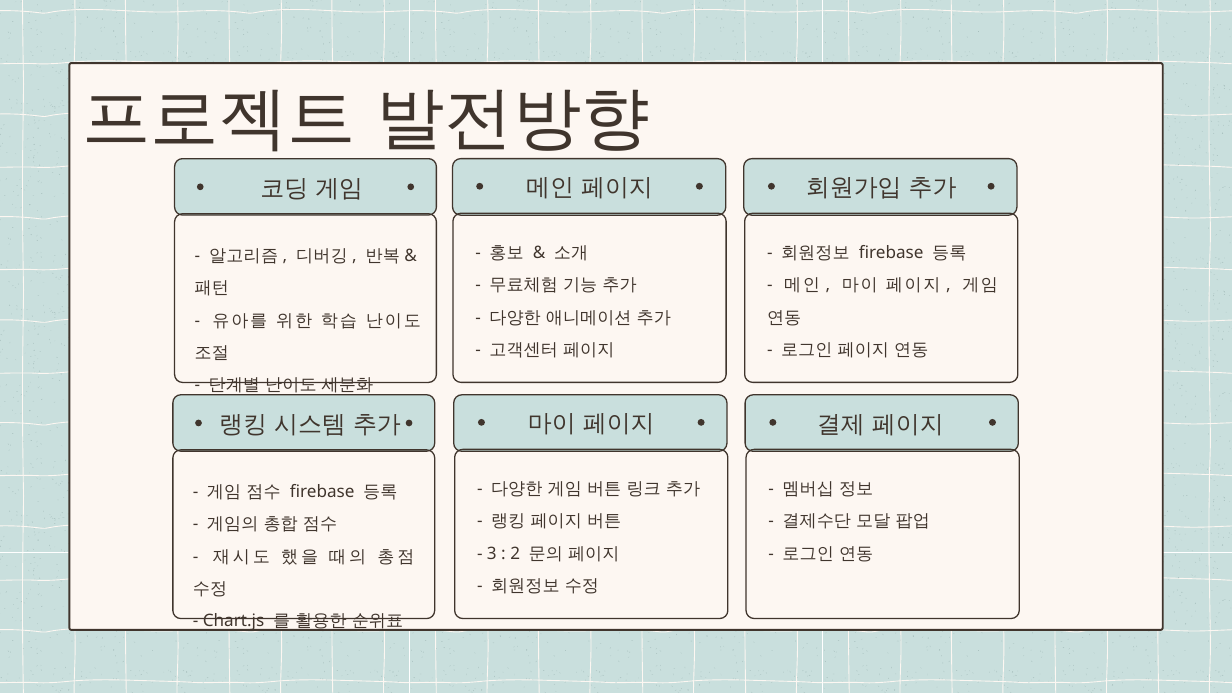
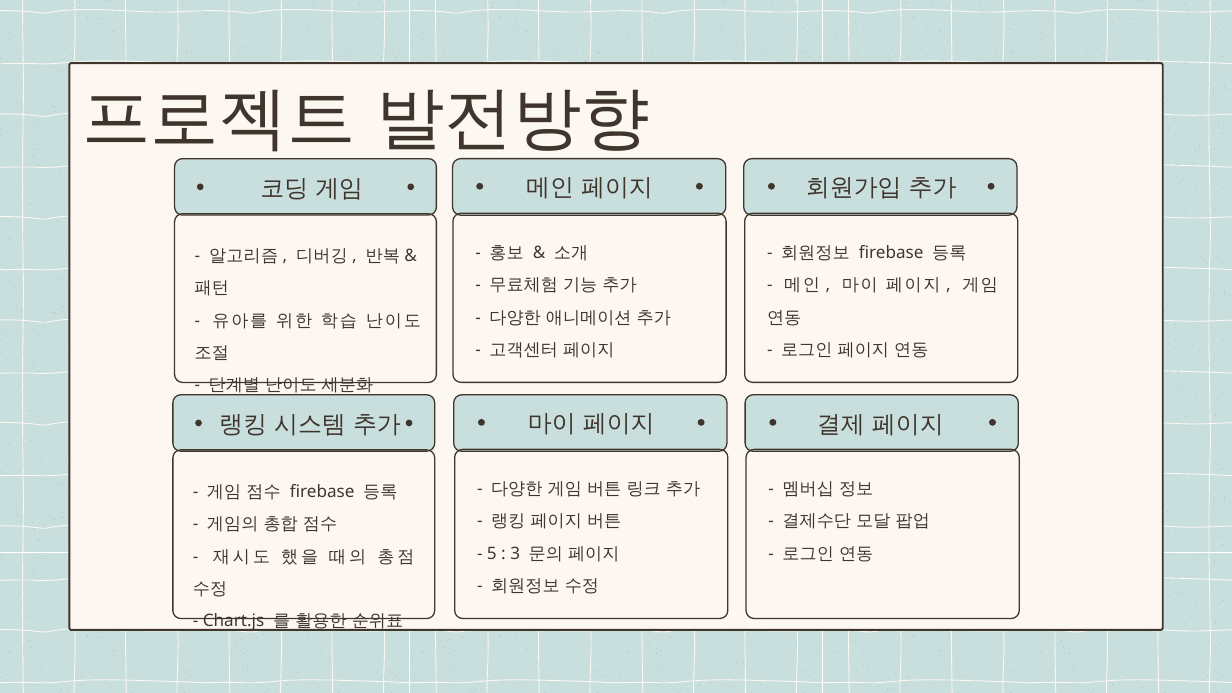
3: 3 -> 5
2: 2 -> 3
